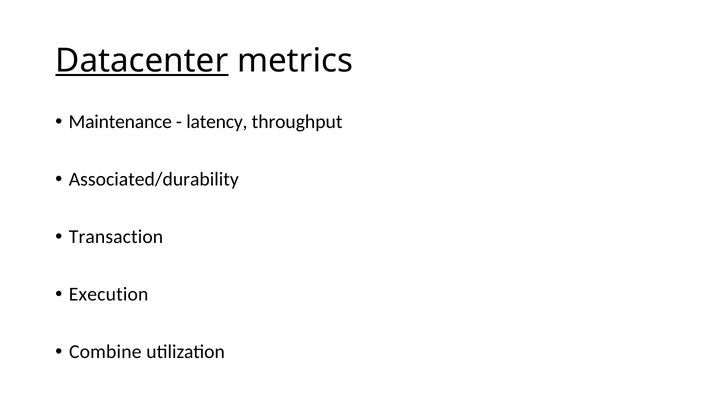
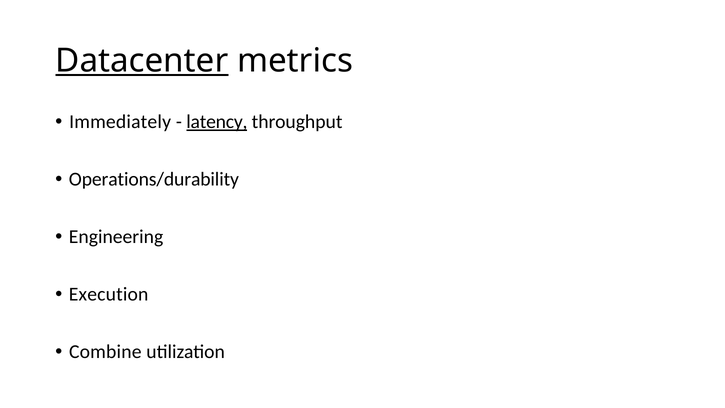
Maintenance: Maintenance -> Immediately
latency underline: none -> present
Associated/durability: Associated/durability -> Operations/durability
Transaction: Transaction -> Engineering
